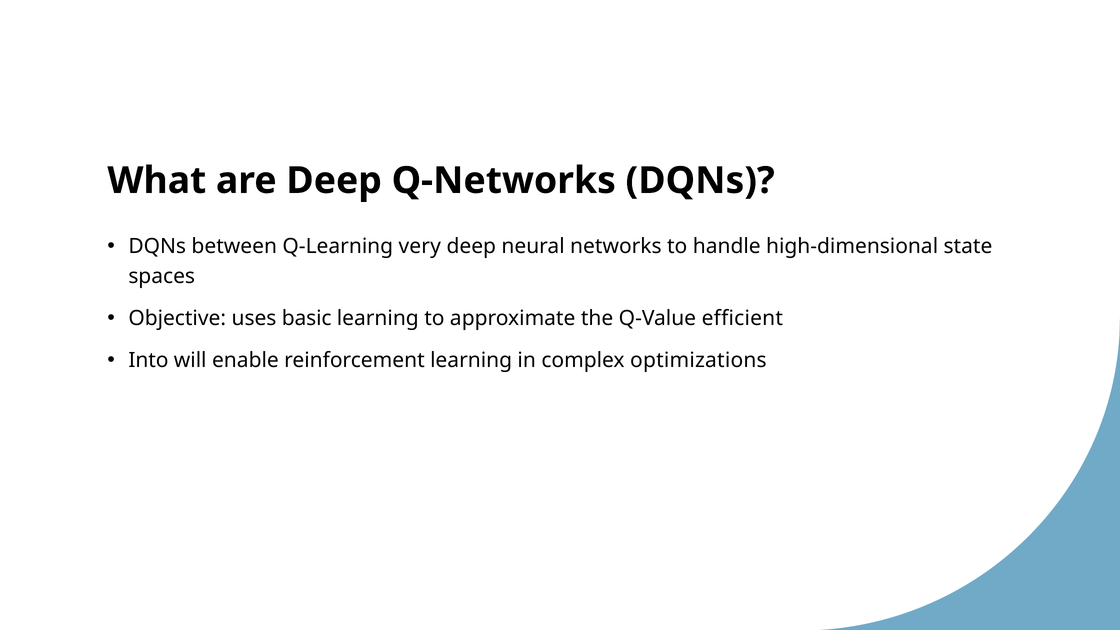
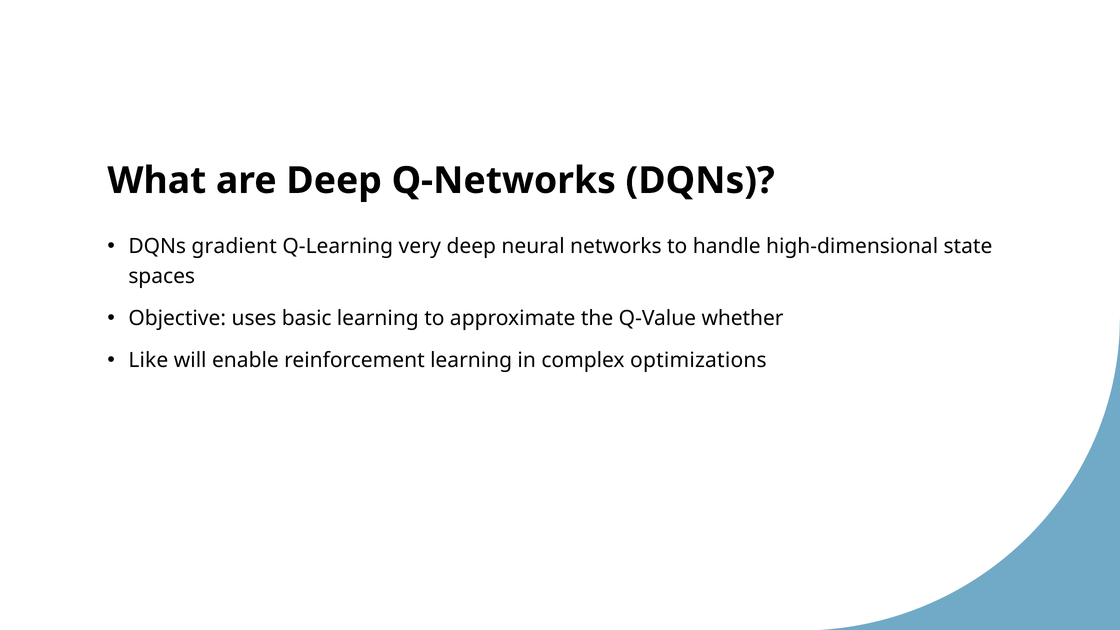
between: between -> gradient
efficient: efficient -> whether
Into: Into -> Like
